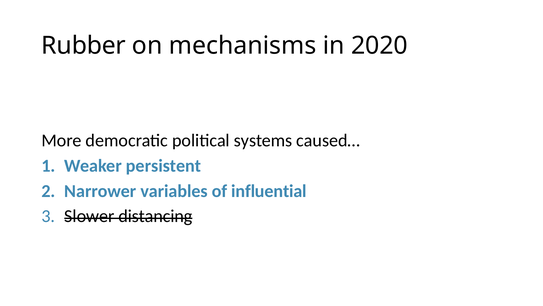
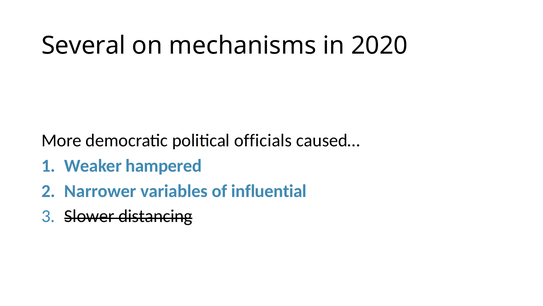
Rubber: Rubber -> Several
systems: systems -> officials
persistent: persistent -> hampered
